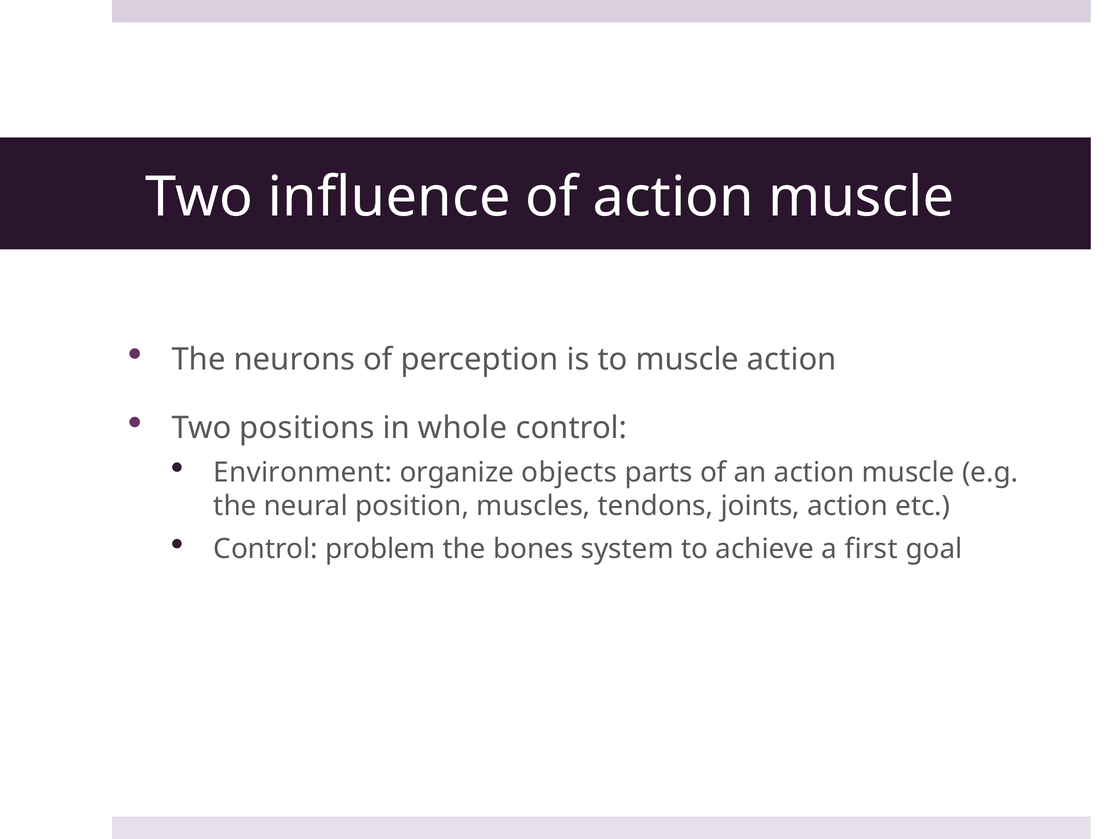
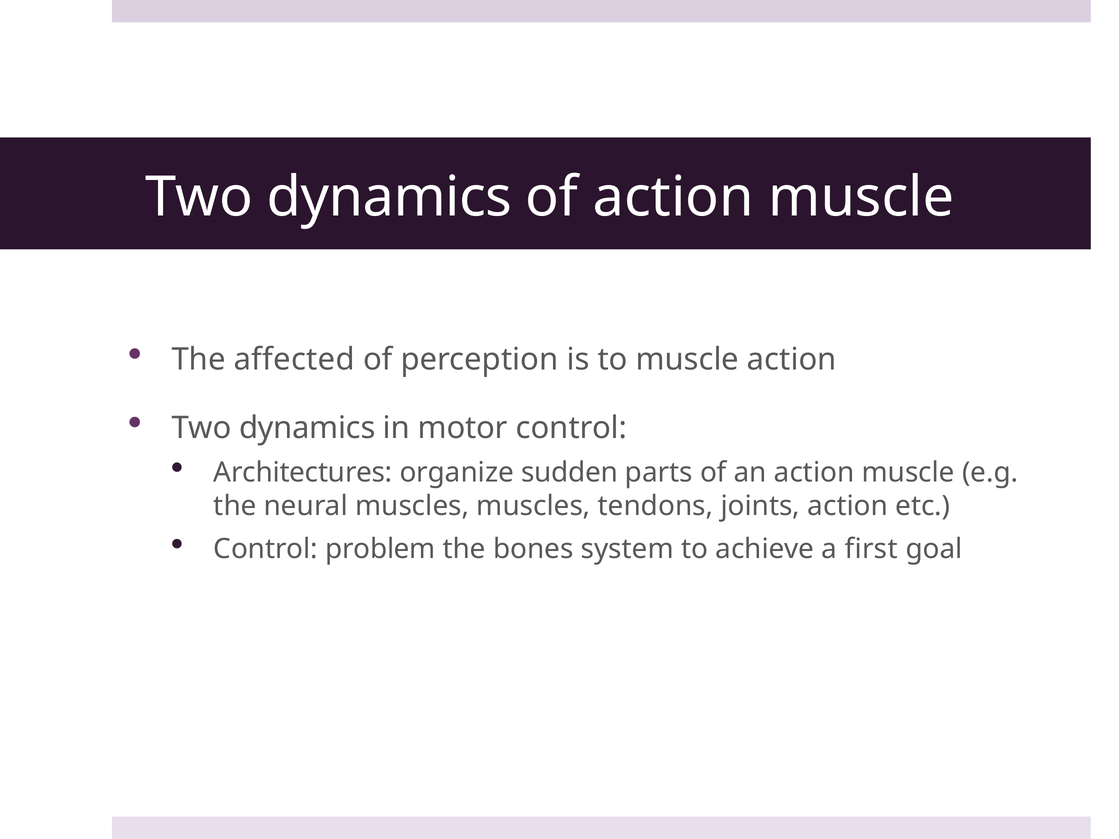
influence at (389, 197): influence -> dynamics
neurons: neurons -> affected
positions at (307, 428): positions -> dynamics
whole: whole -> motor
Environment: Environment -> Architectures
objects: objects -> sudden
neural position: position -> muscles
